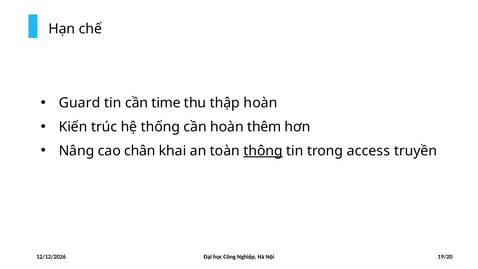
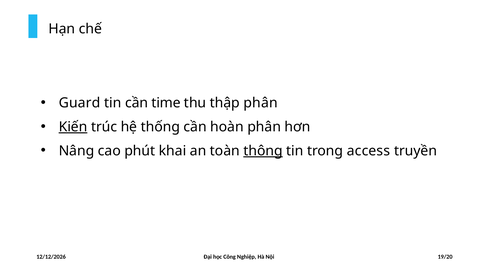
thập hoàn: hoàn -> phân
Kiến underline: none -> present
hoàn thêm: thêm -> phân
chân: chân -> phút
